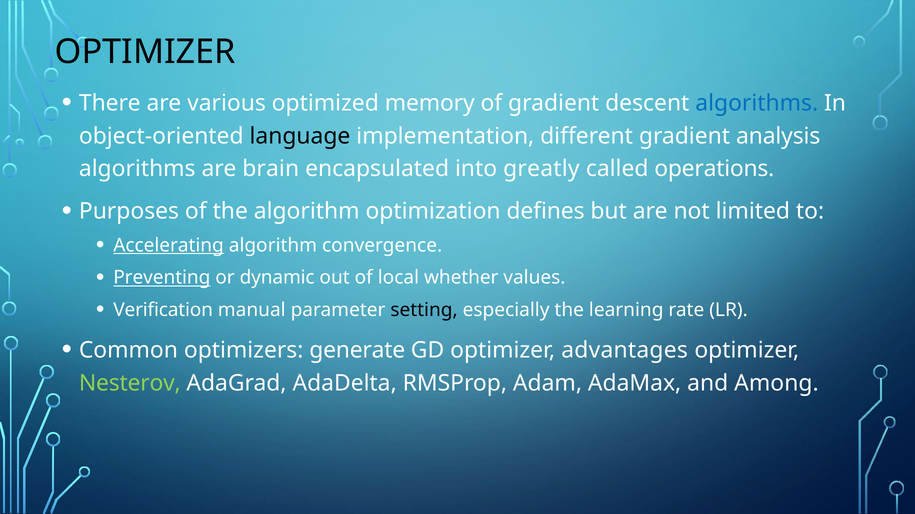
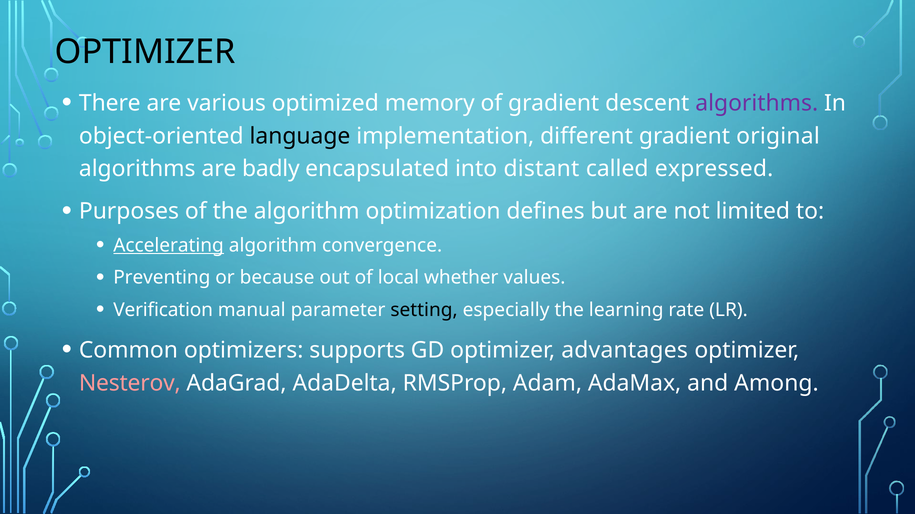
algorithms at (757, 103) colour: blue -> purple
analysis: analysis -> original
brain: brain -> badly
greatly: greatly -> distant
operations: operations -> expressed
Preventing underline: present -> none
dynamic: dynamic -> because
generate: generate -> supports
Nesterov colour: light green -> pink
